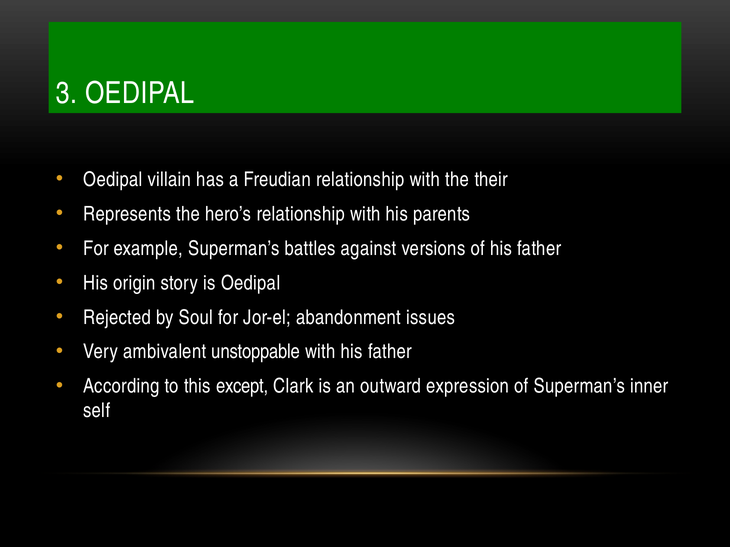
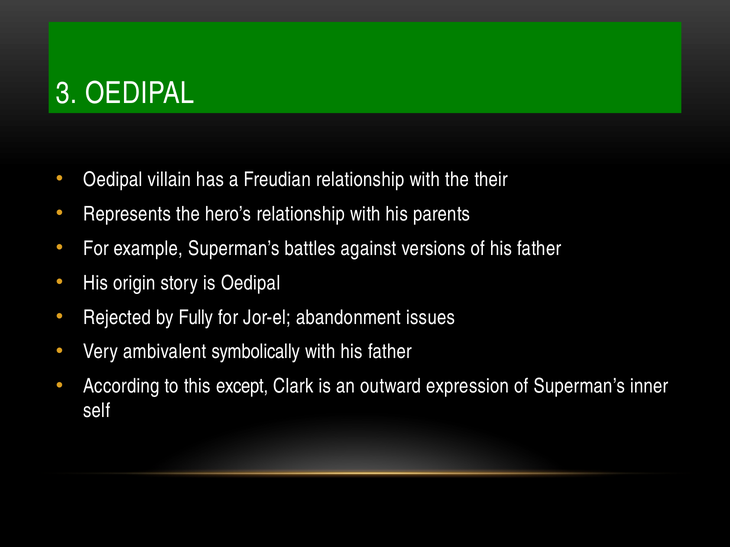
Soul: Soul -> Fully
unstoppable: unstoppable -> symbolically
